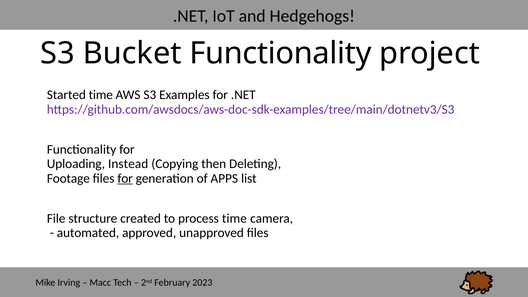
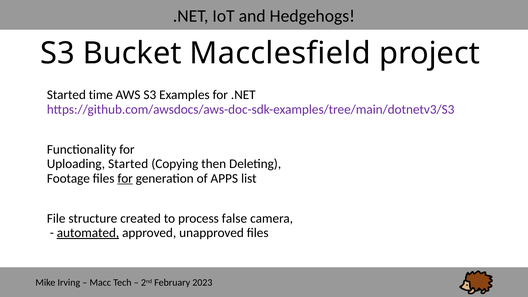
Bucket Functionality: Functionality -> Macclesfield
Uploading Instead: Instead -> Started
process time: time -> false
automated underline: none -> present
